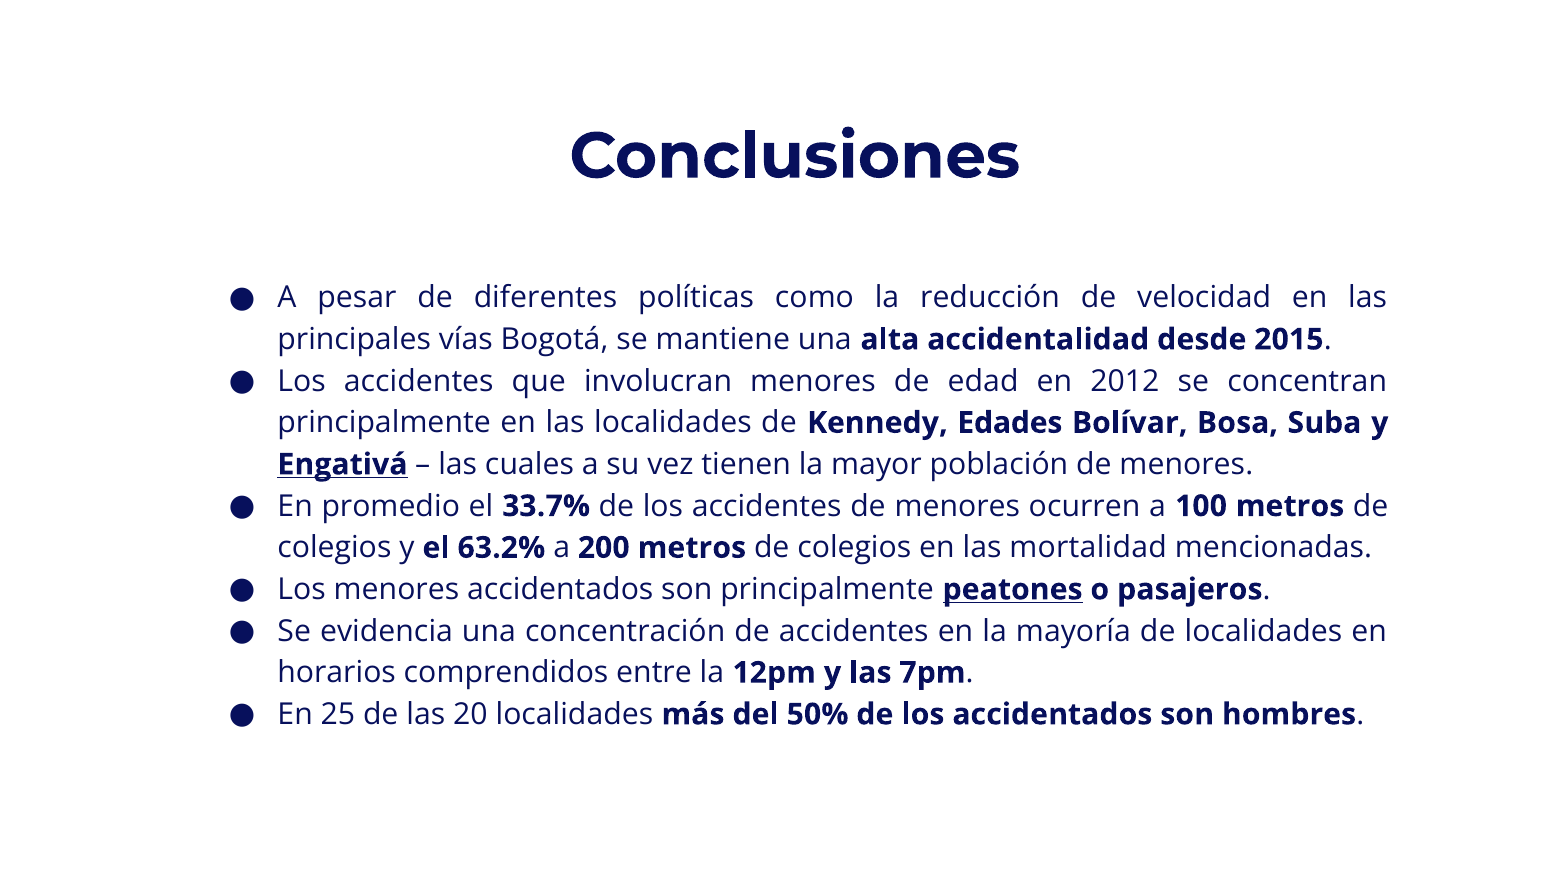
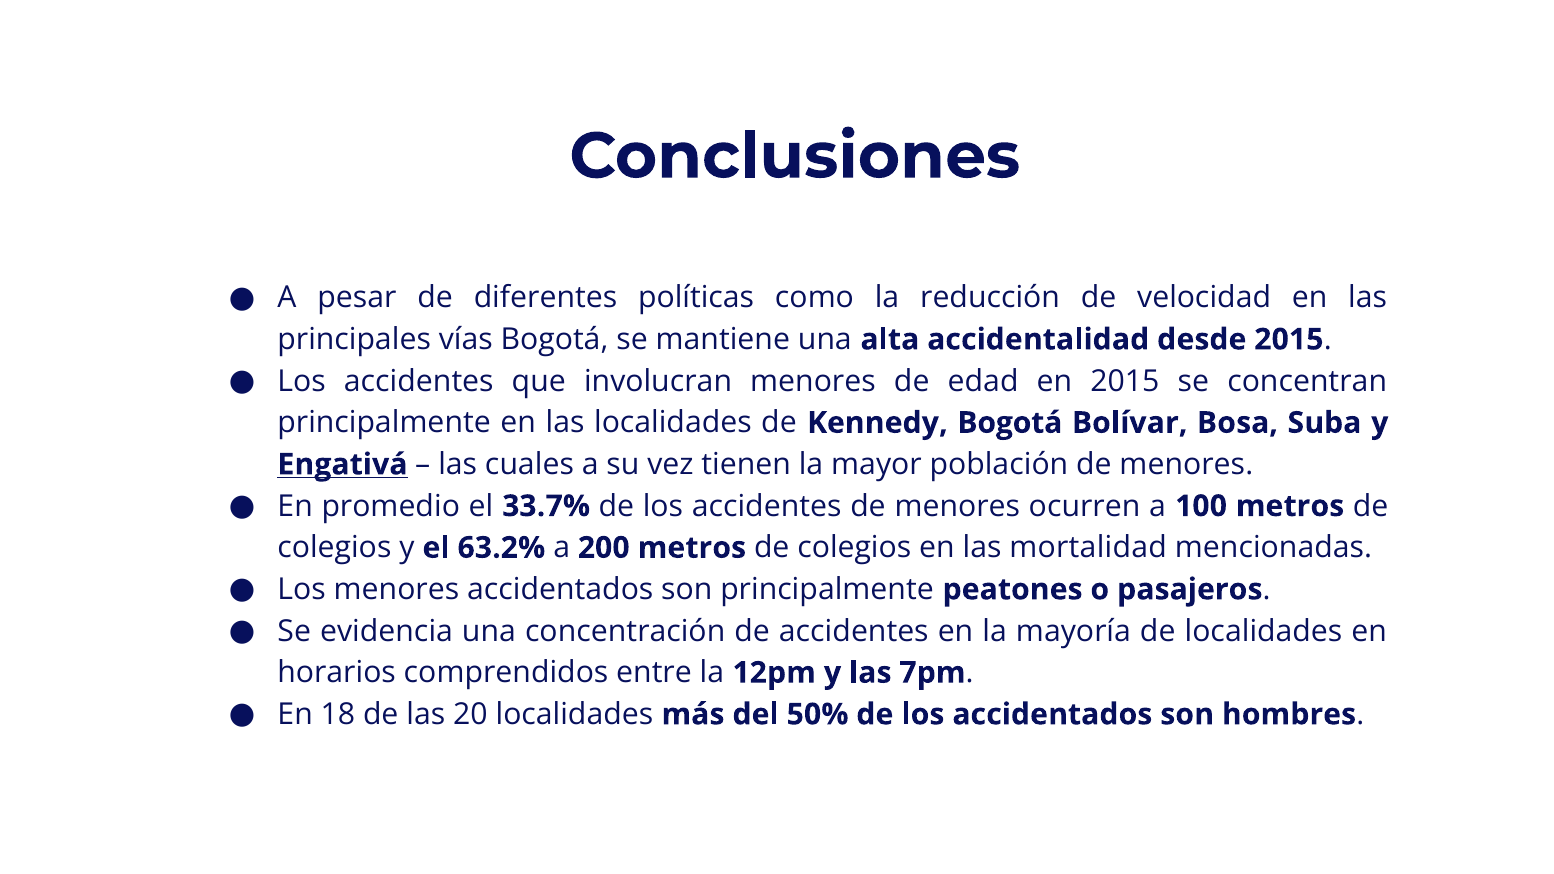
en 2012: 2012 -> 2015
Kennedy Edades: Edades -> Bogotá
peatones underline: present -> none
25: 25 -> 18
